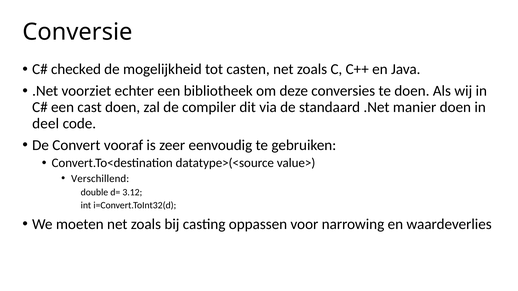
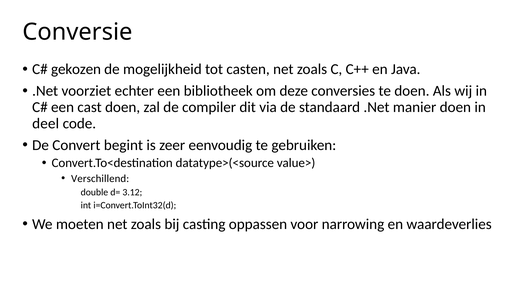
checked: checked -> gekozen
vooraf: vooraf -> begint
